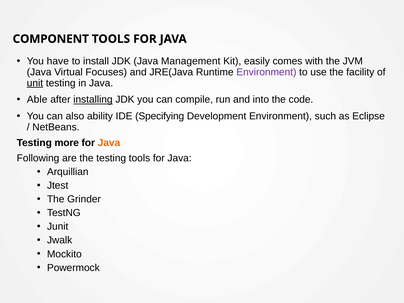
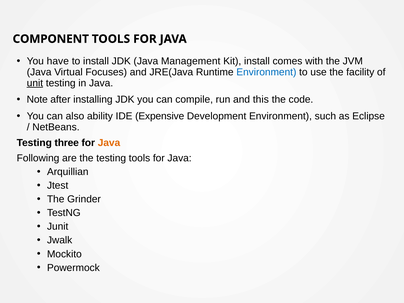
Kit easily: easily -> install
Environment at (266, 72) colour: purple -> blue
Able: Able -> Note
installing underline: present -> none
into: into -> this
Specifying: Specifying -> Expensive
more: more -> three
